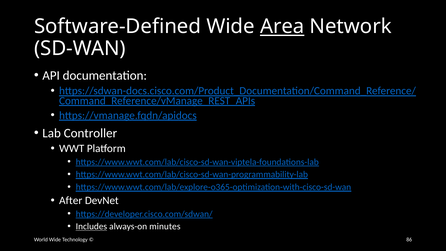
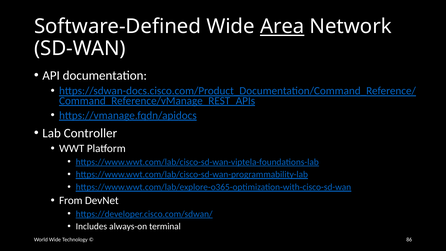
After: After -> From
Includes underline: present -> none
minutes: minutes -> terminal
